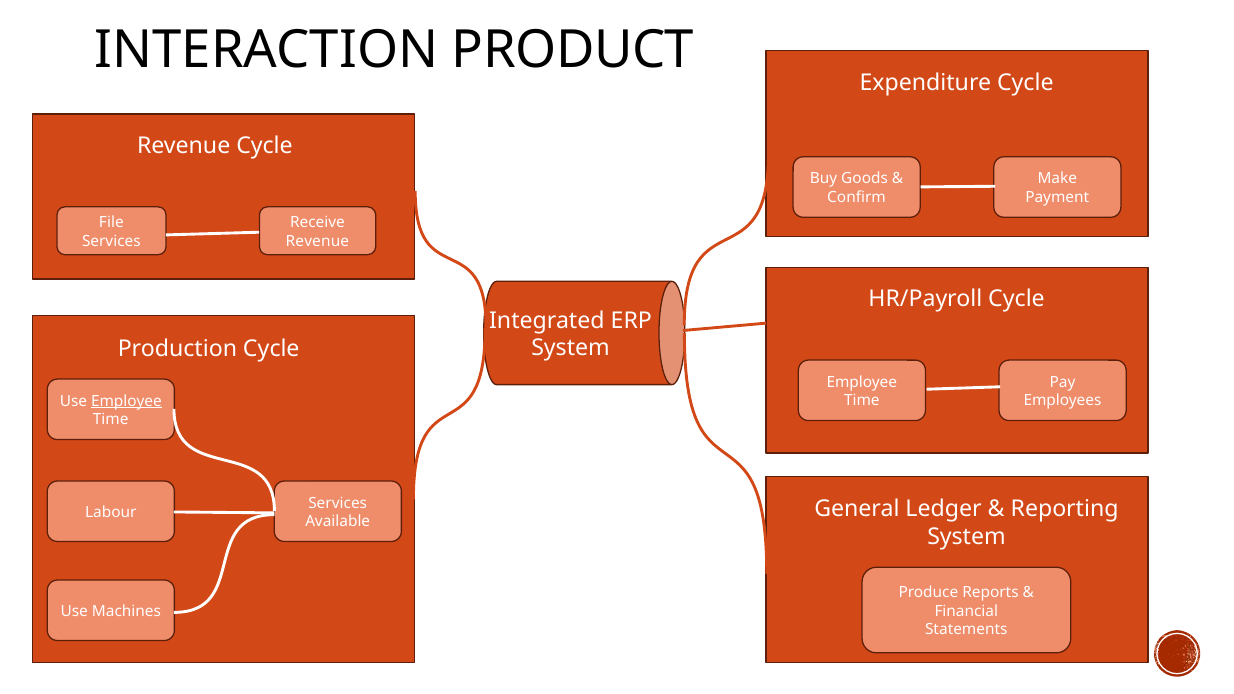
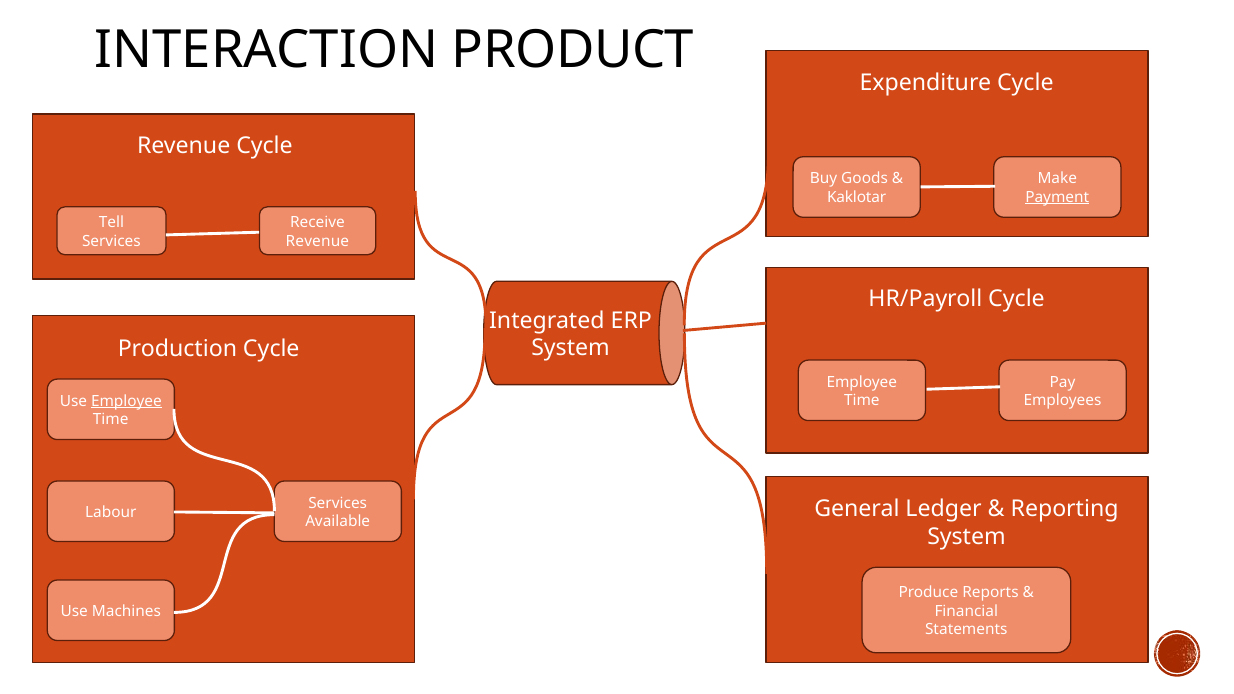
Confirm: Confirm -> Kaklotar
Payment underline: none -> present
File: File -> Tell
